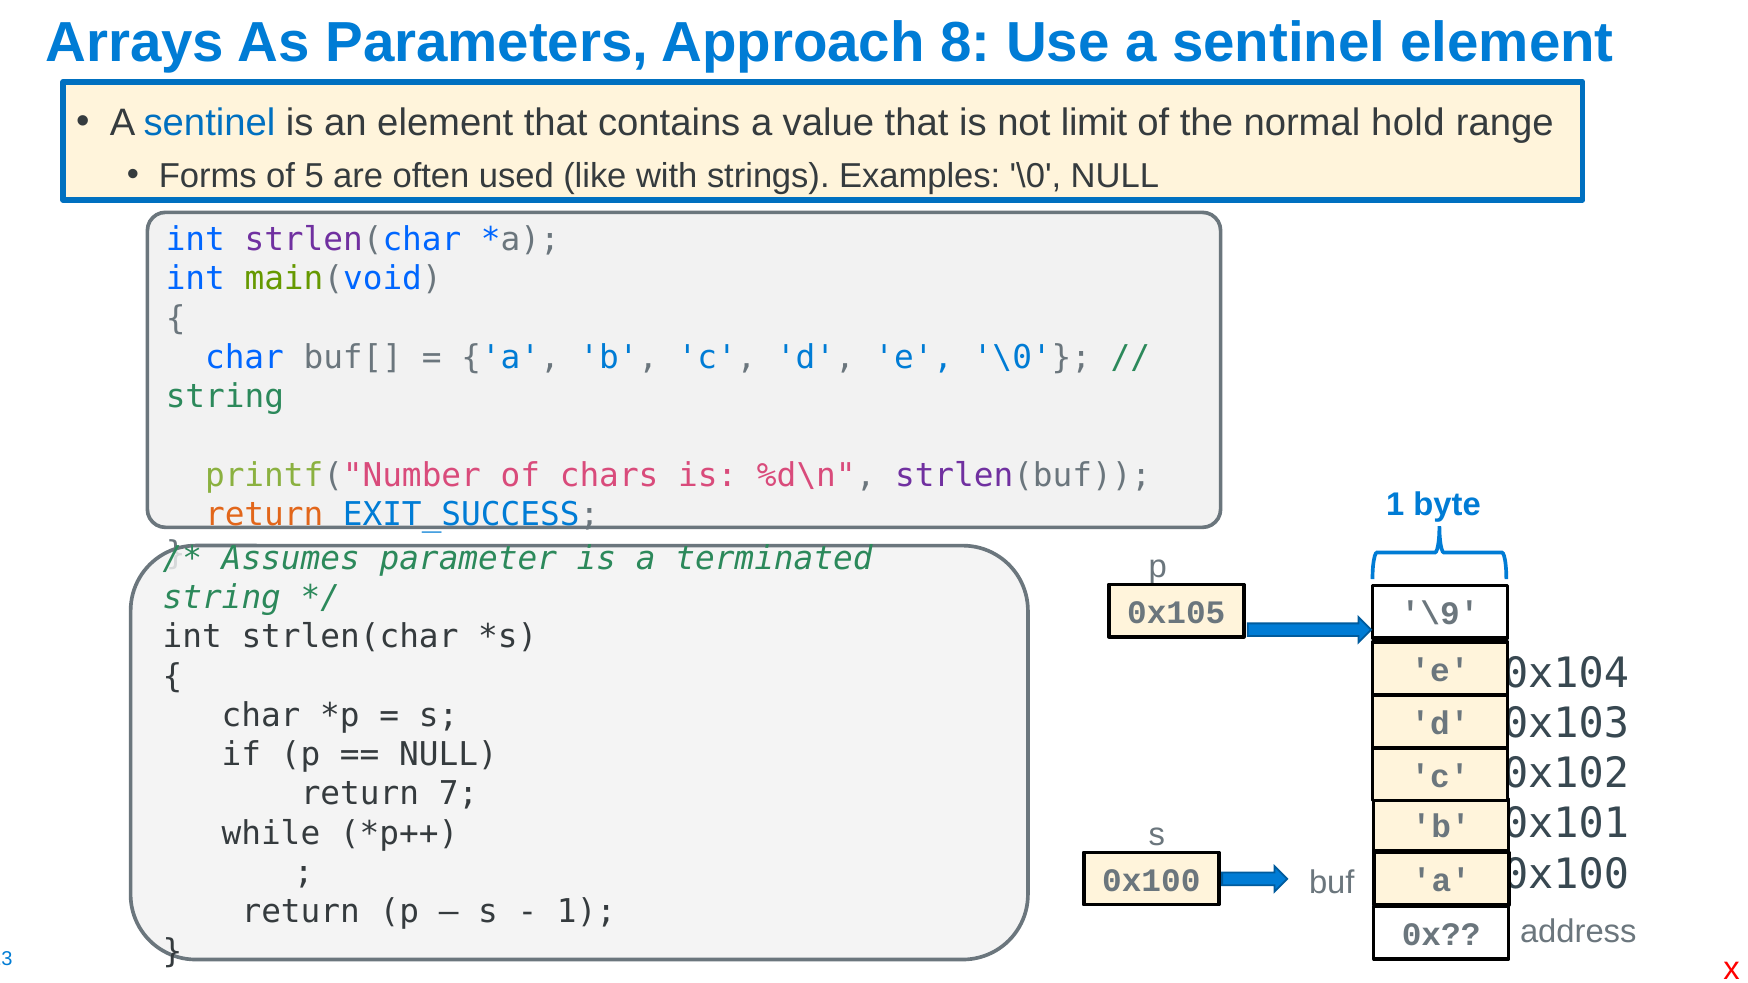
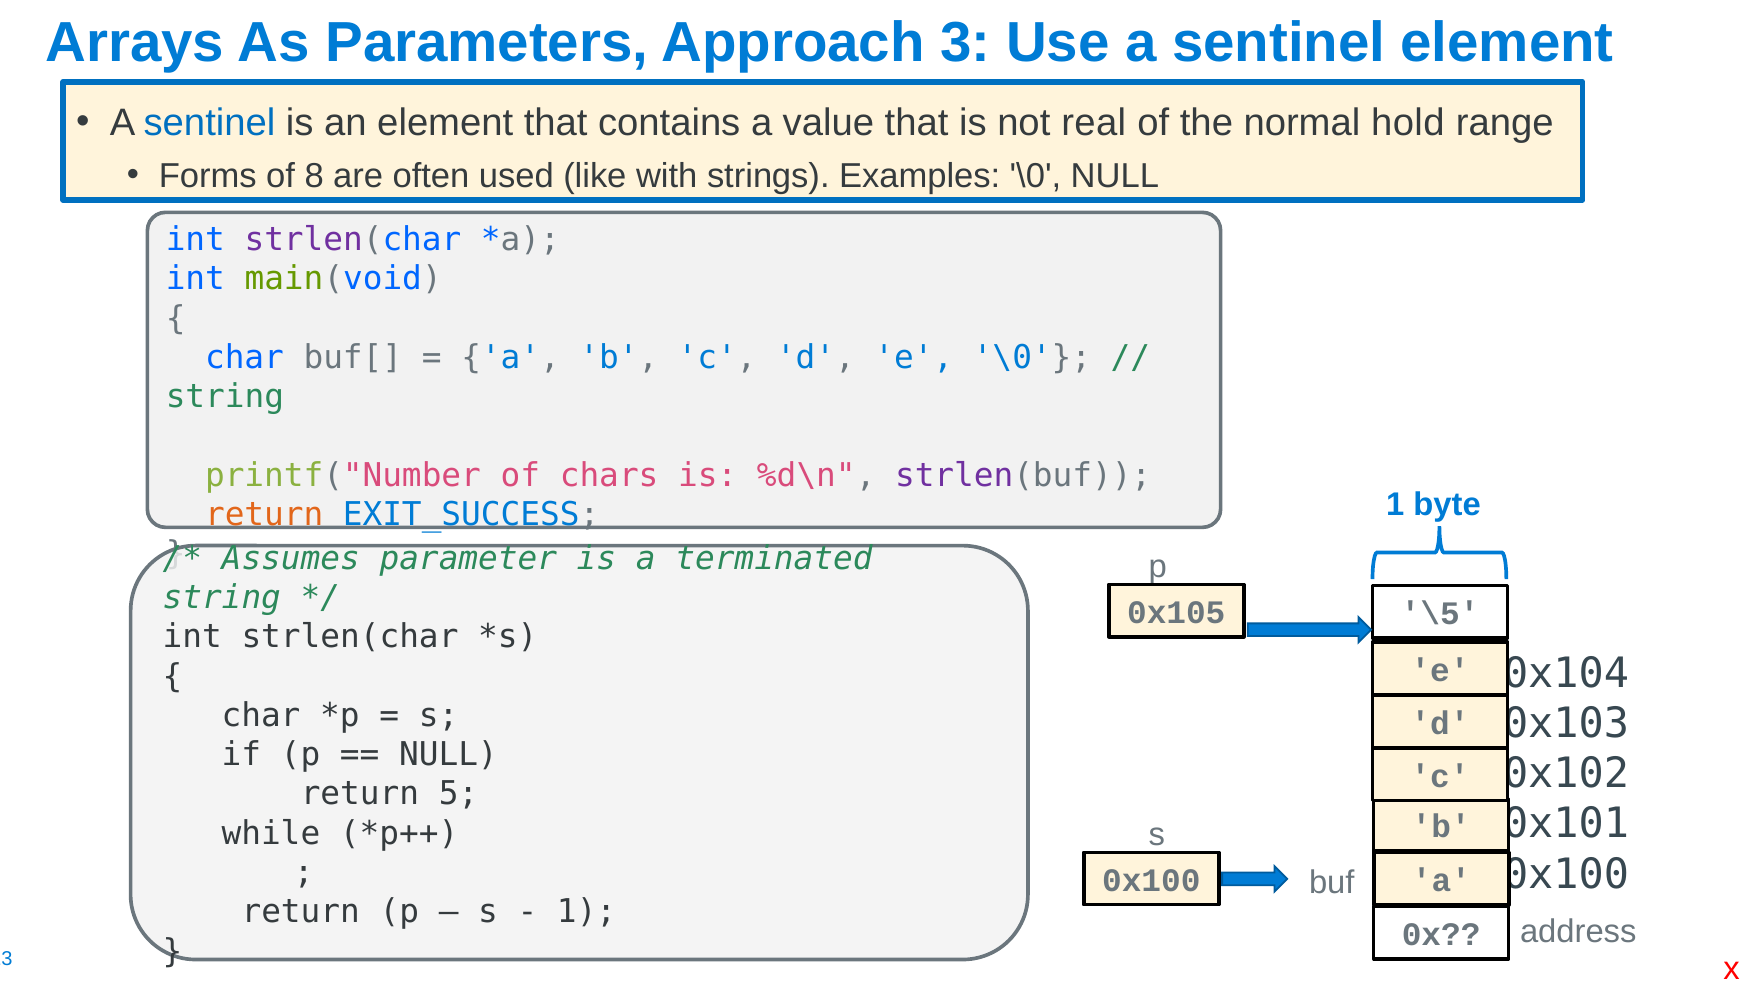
8: 8 -> 3
limit: limit -> real
5: 5 -> 8
\9: \9 -> \5
7: 7 -> 5
